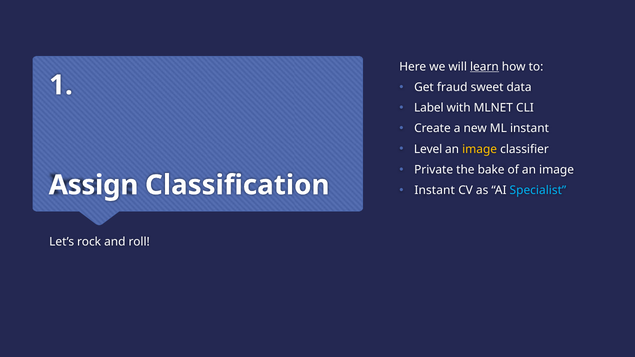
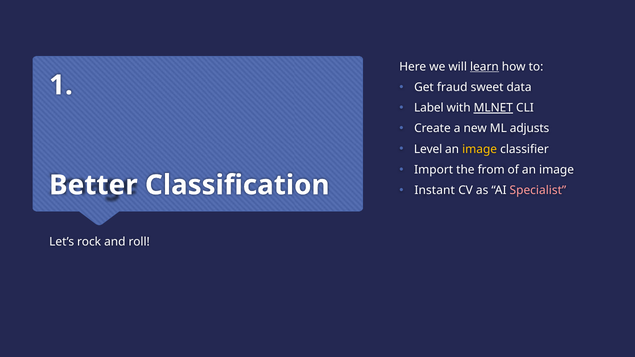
MLNET underline: none -> present
ML instant: instant -> adjusts
Private: Private -> Import
bake: bake -> from
Assign: Assign -> Better
Specialist colour: light blue -> pink
